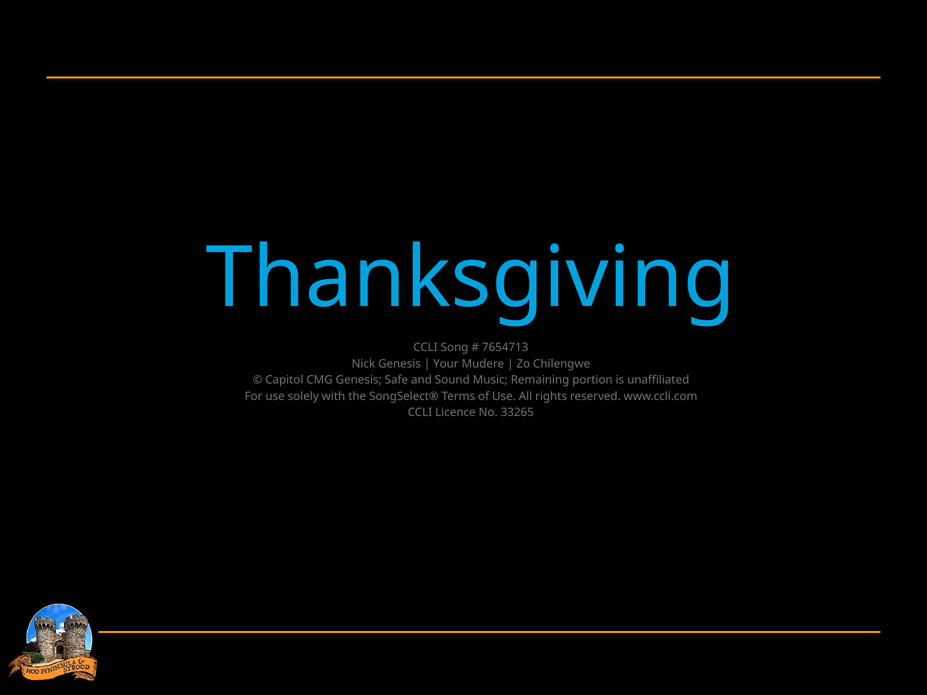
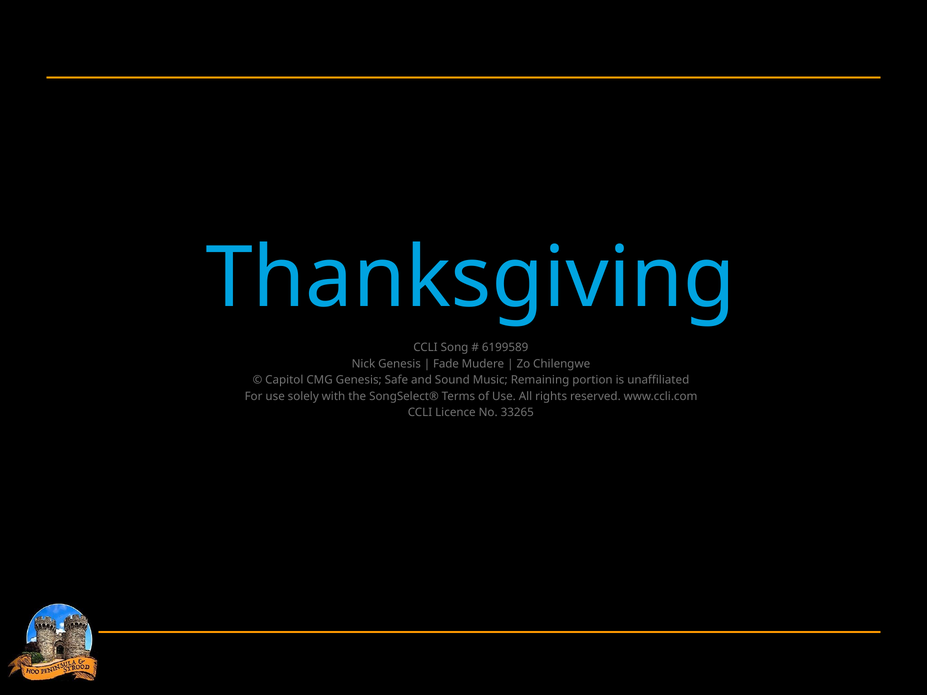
7654713: 7654713 -> 6199589
Your: Your -> Fade
